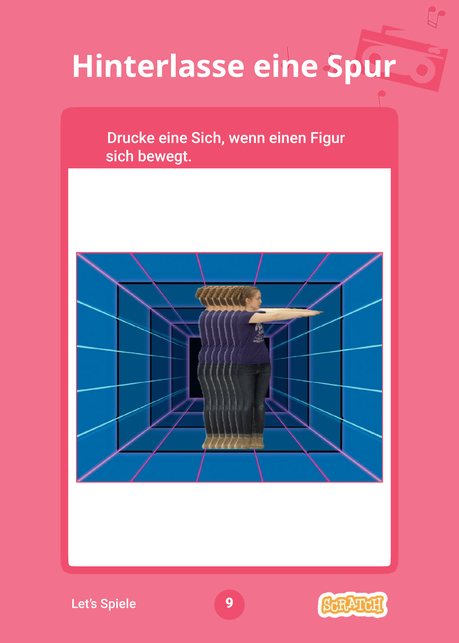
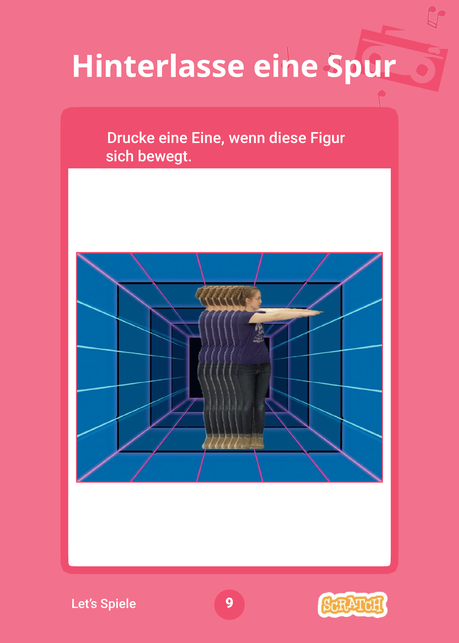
eine Sich: Sich -> Eine
einen: einen -> diese
